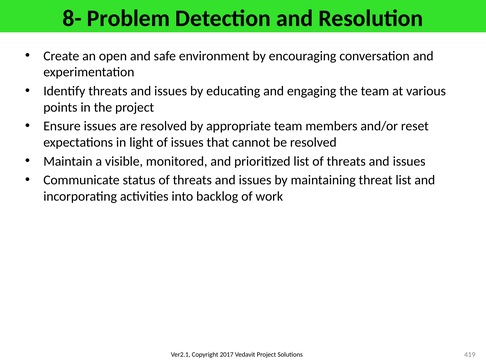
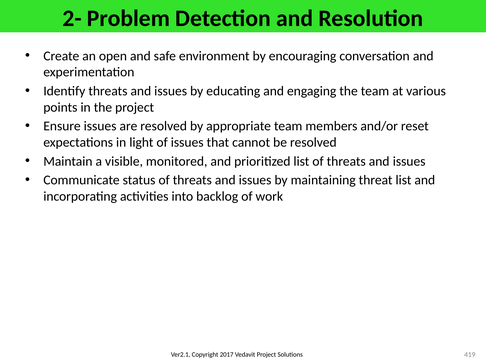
8-: 8- -> 2-
